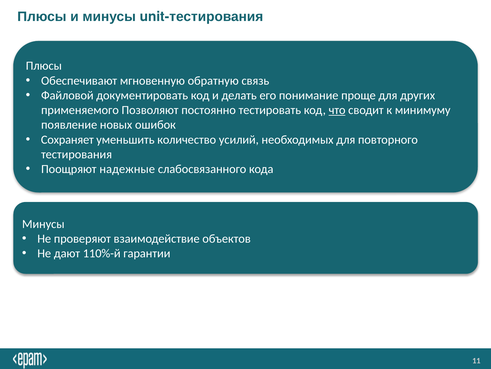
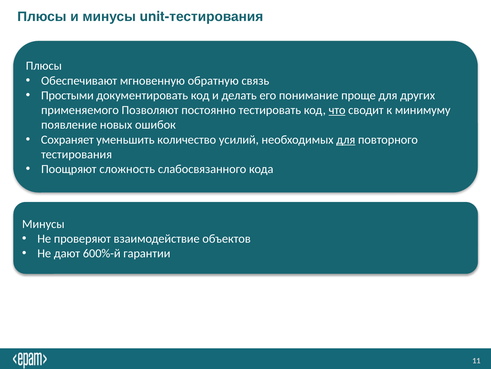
Файловой: Файловой -> Простыми
для at (346, 139) underline: none -> present
надежные: надежные -> сложность
110%-й: 110%-й -> 600%-й
